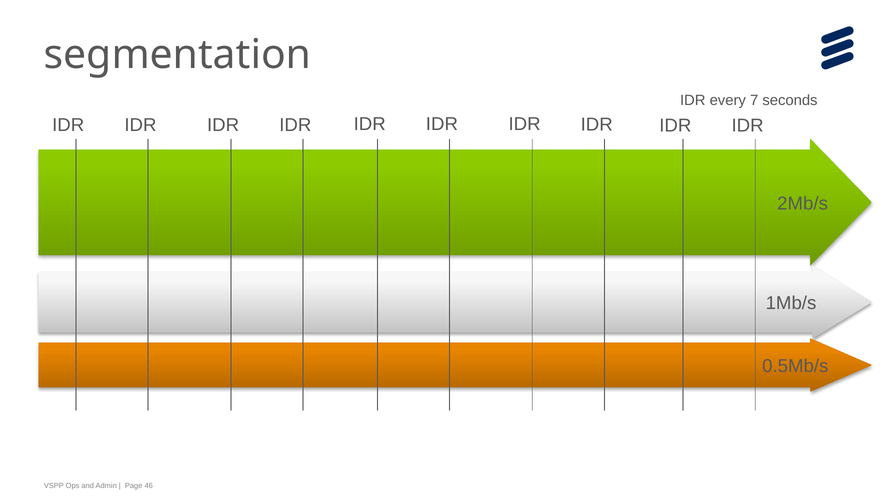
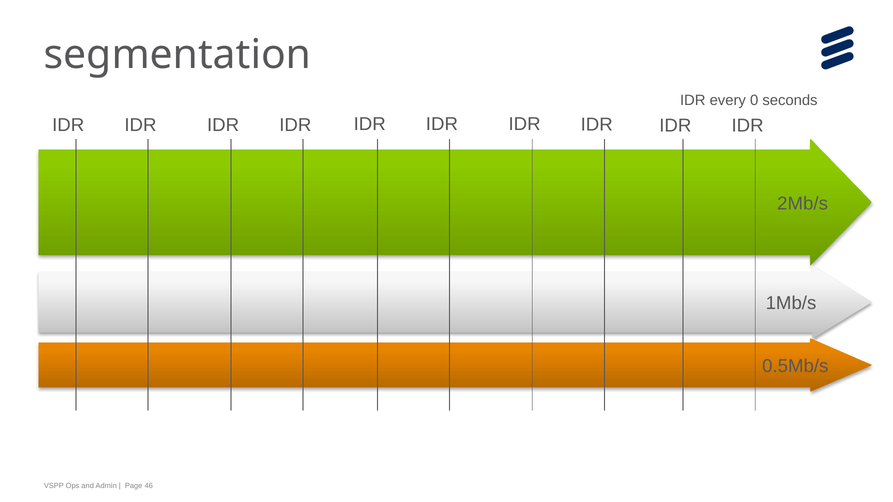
7: 7 -> 0
